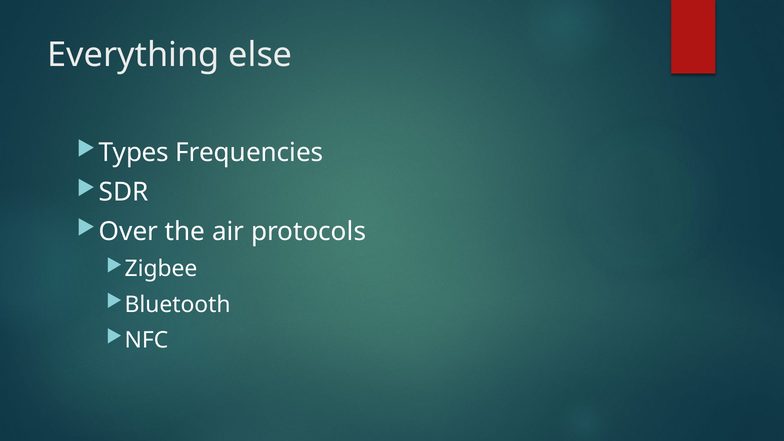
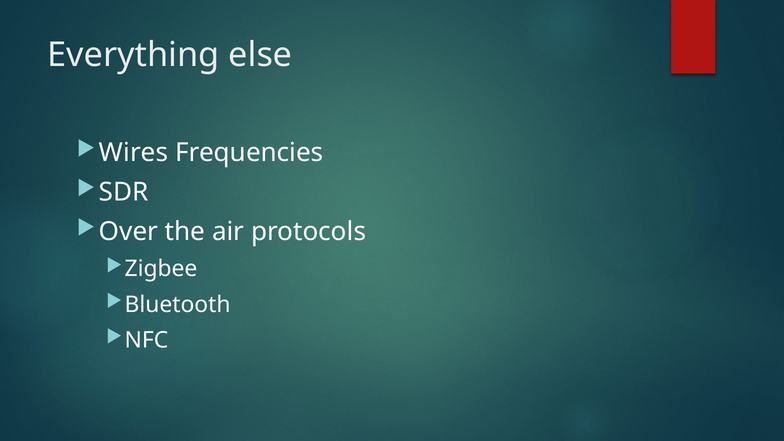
Types: Types -> Wires
